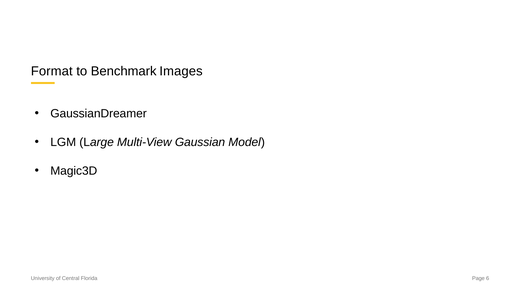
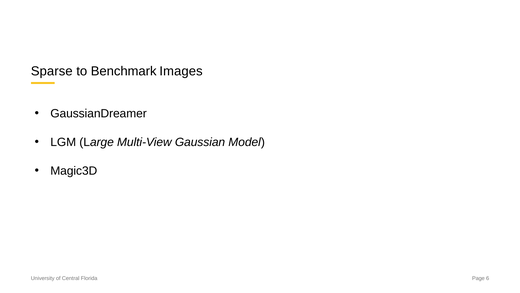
Format: Format -> Sparse
